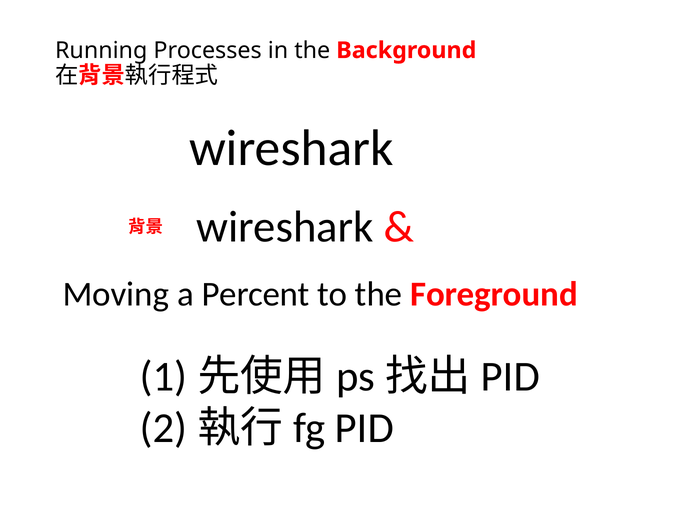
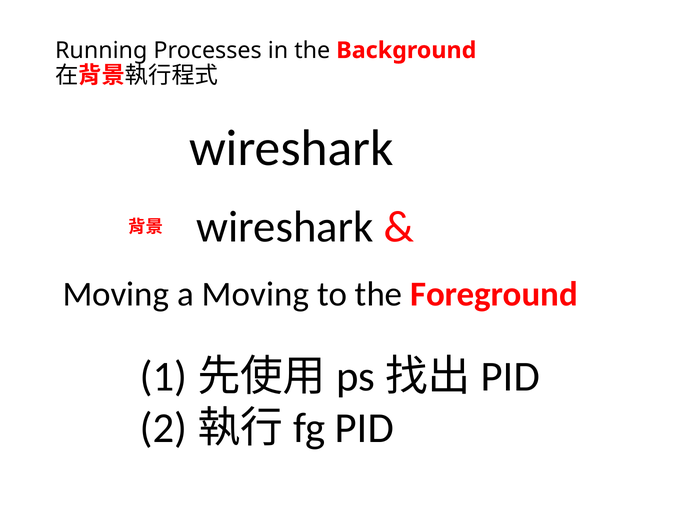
a Percent: Percent -> Moving
